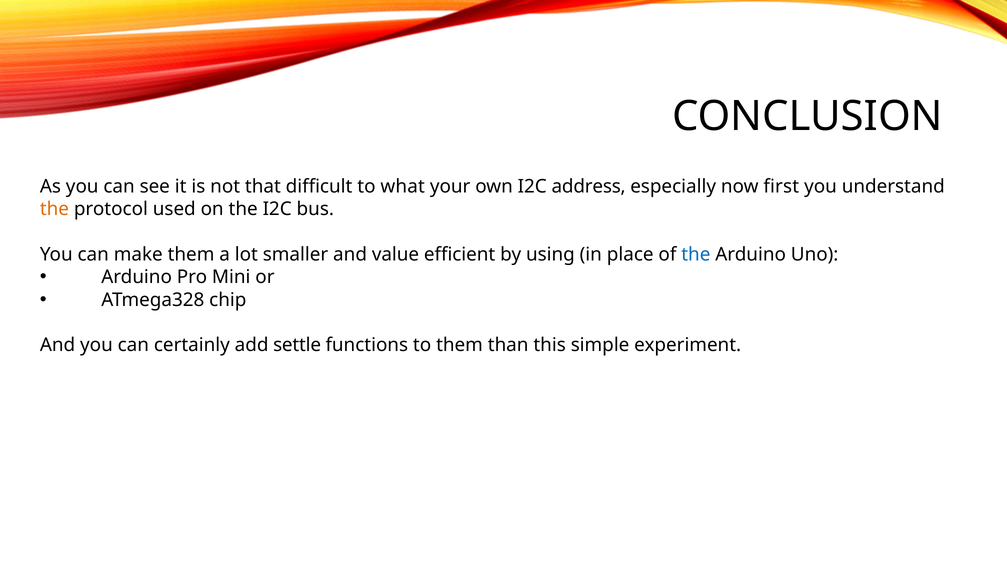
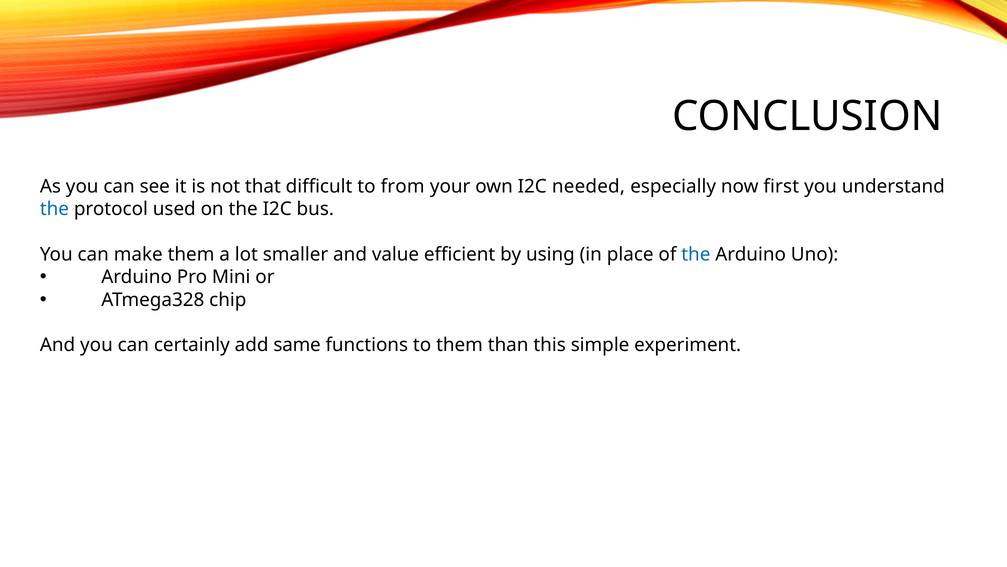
what: what -> from
address: address -> needed
the at (54, 209) colour: orange -> blue
settle: settle -> same
